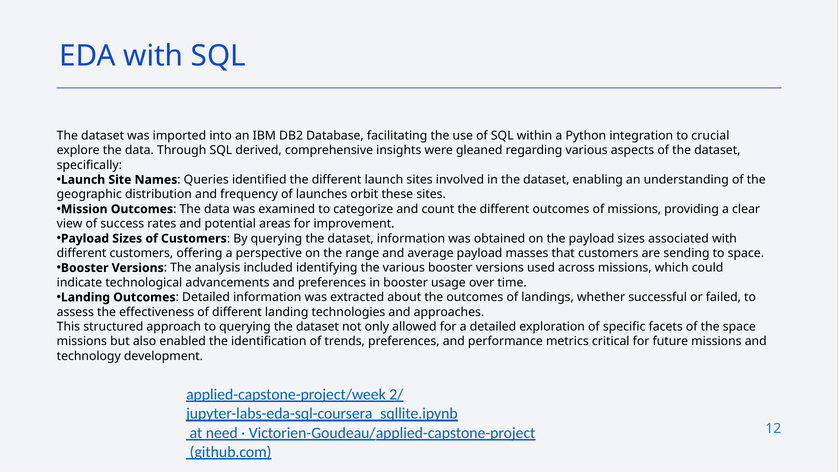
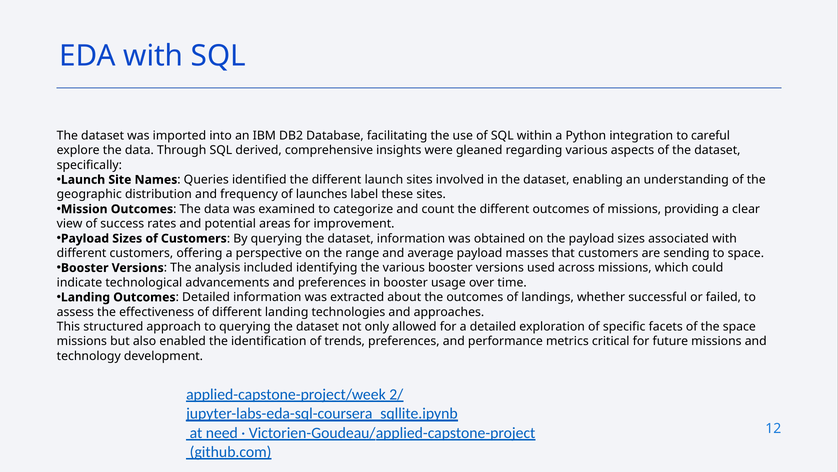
crucial: crucial -> careful
orbit: orbit -> label
